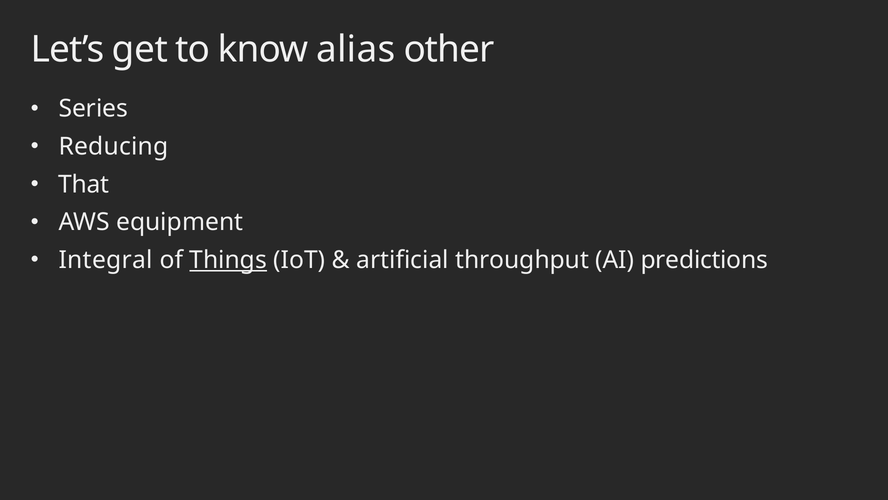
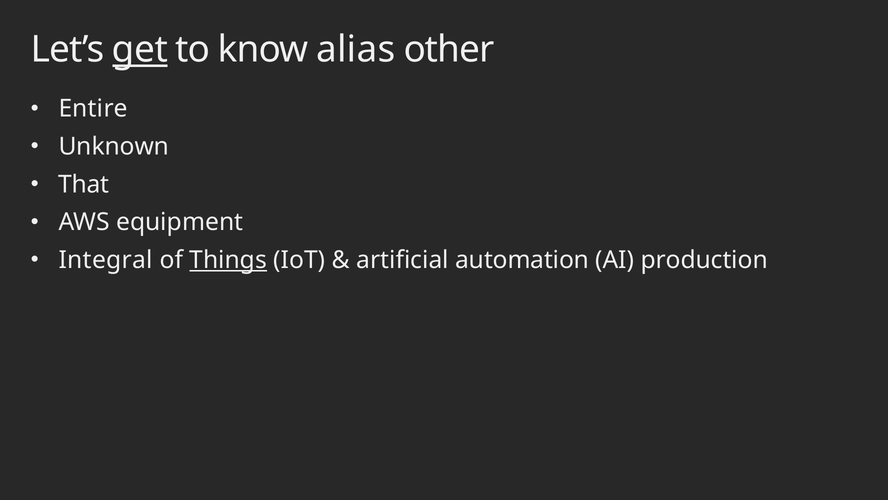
get underline: none -> present
Series: Series -> Entire
Reducing: Reducing -> Unknown
throughput: throughput -> automation
predictions: predictions -> production
